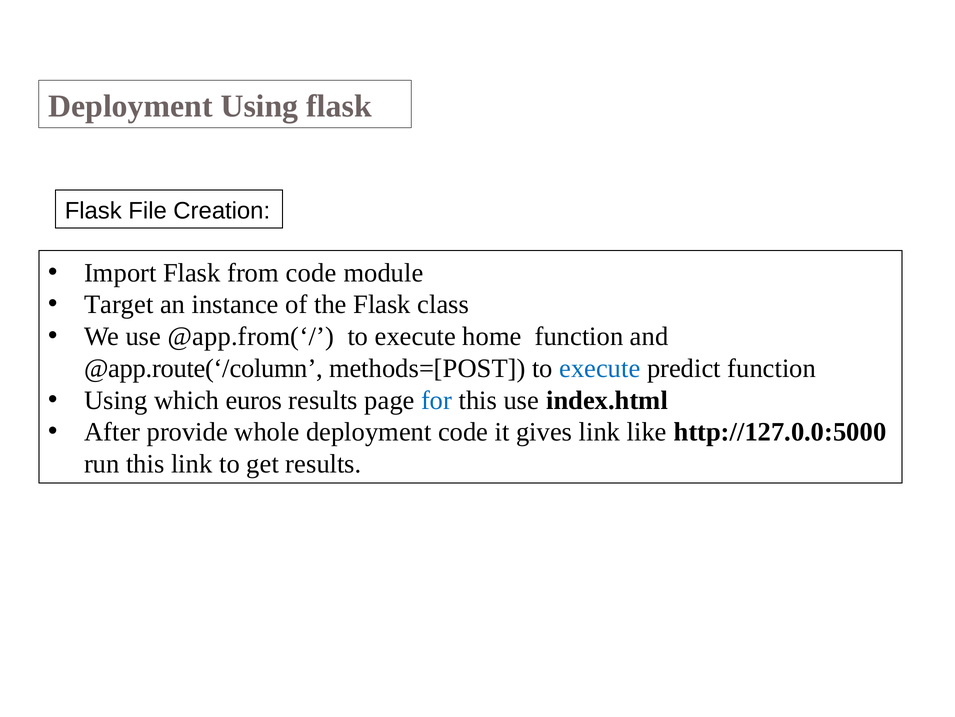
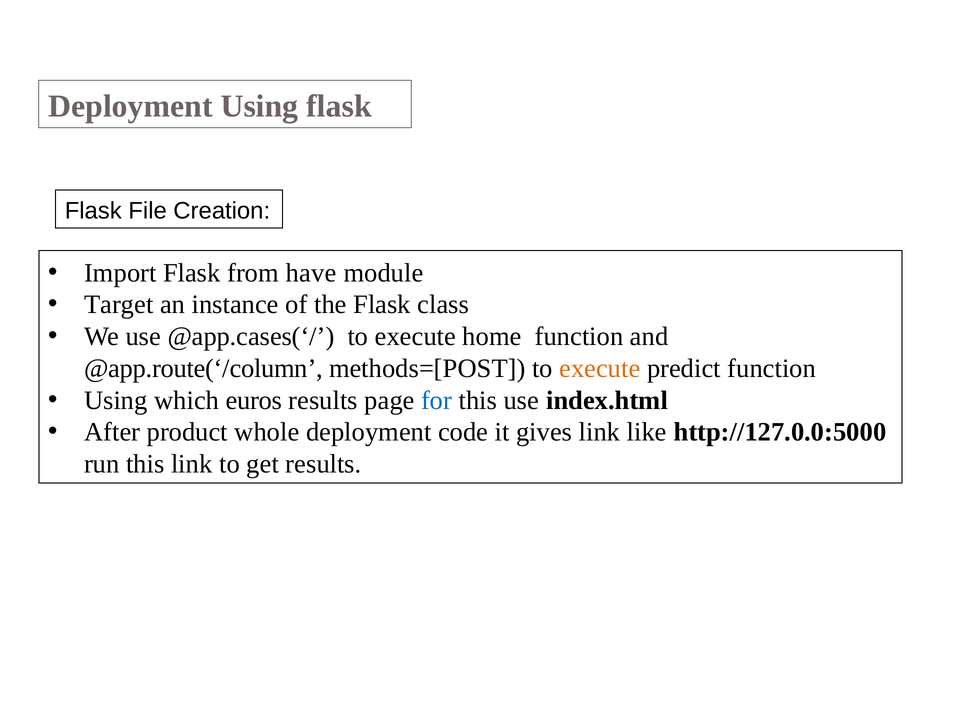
from code: code -> have
@app.from(‘/: @app.from(‘/ -> @app.cases(‘/
execute at (600, 368) colour: blue -> orange
provide: provide -> product
